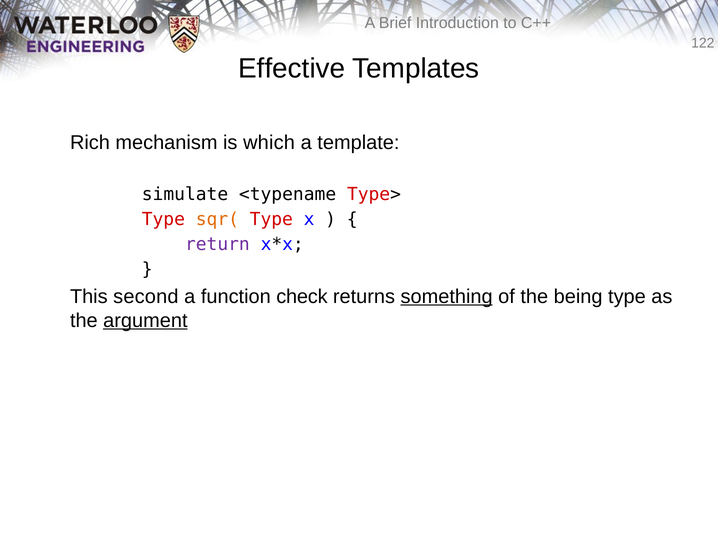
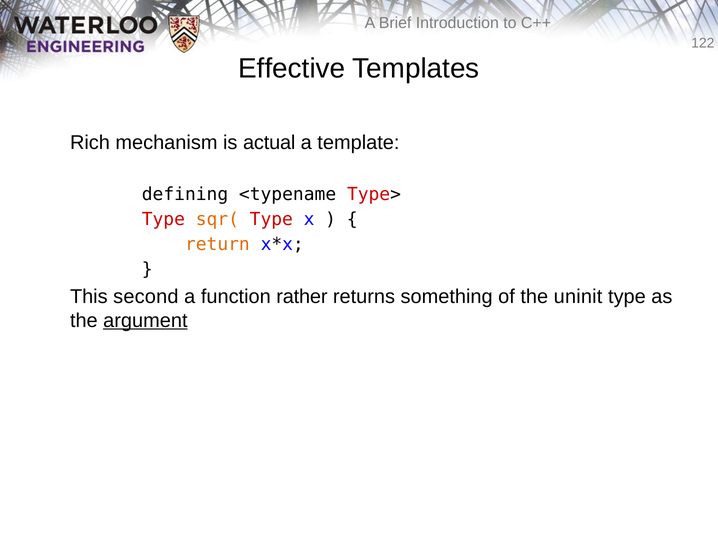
which: which -> actual
simulate: simulate -> defining
return colour: purple -> orange
check: check -> rather
something underline: present -> none
being: being -> uninit
